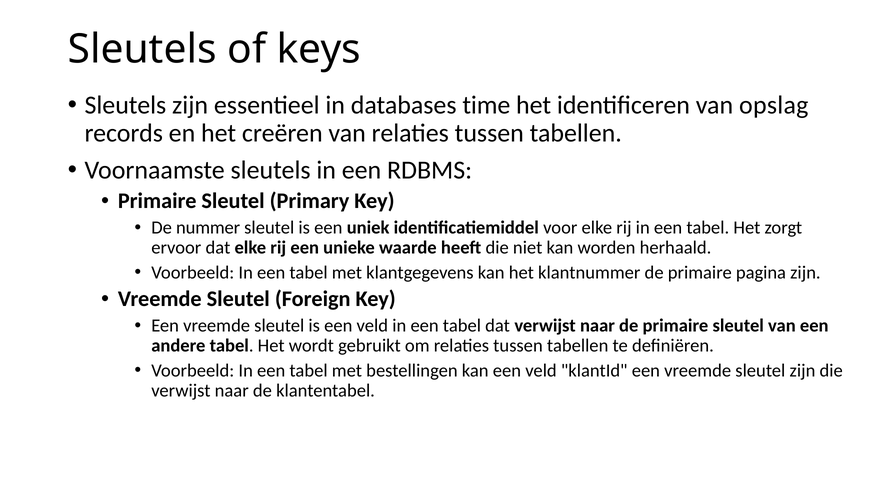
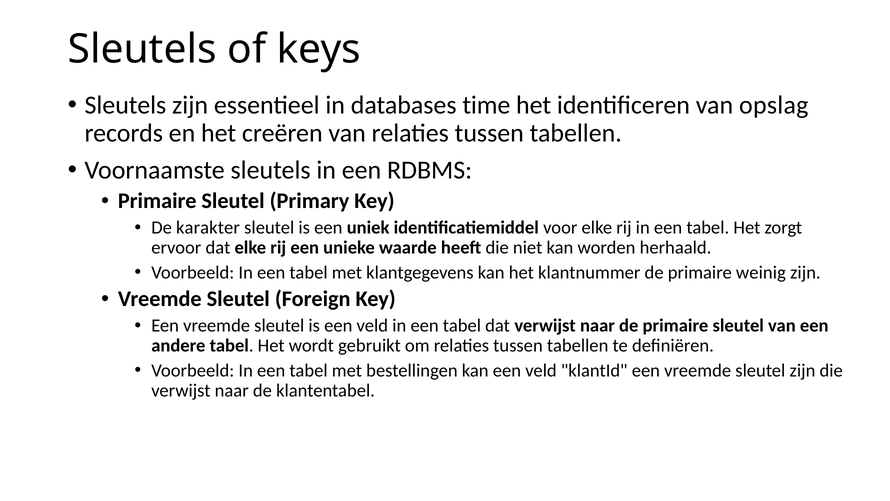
nummer: nummer -> karakter
pagina: pagina -> weinig
